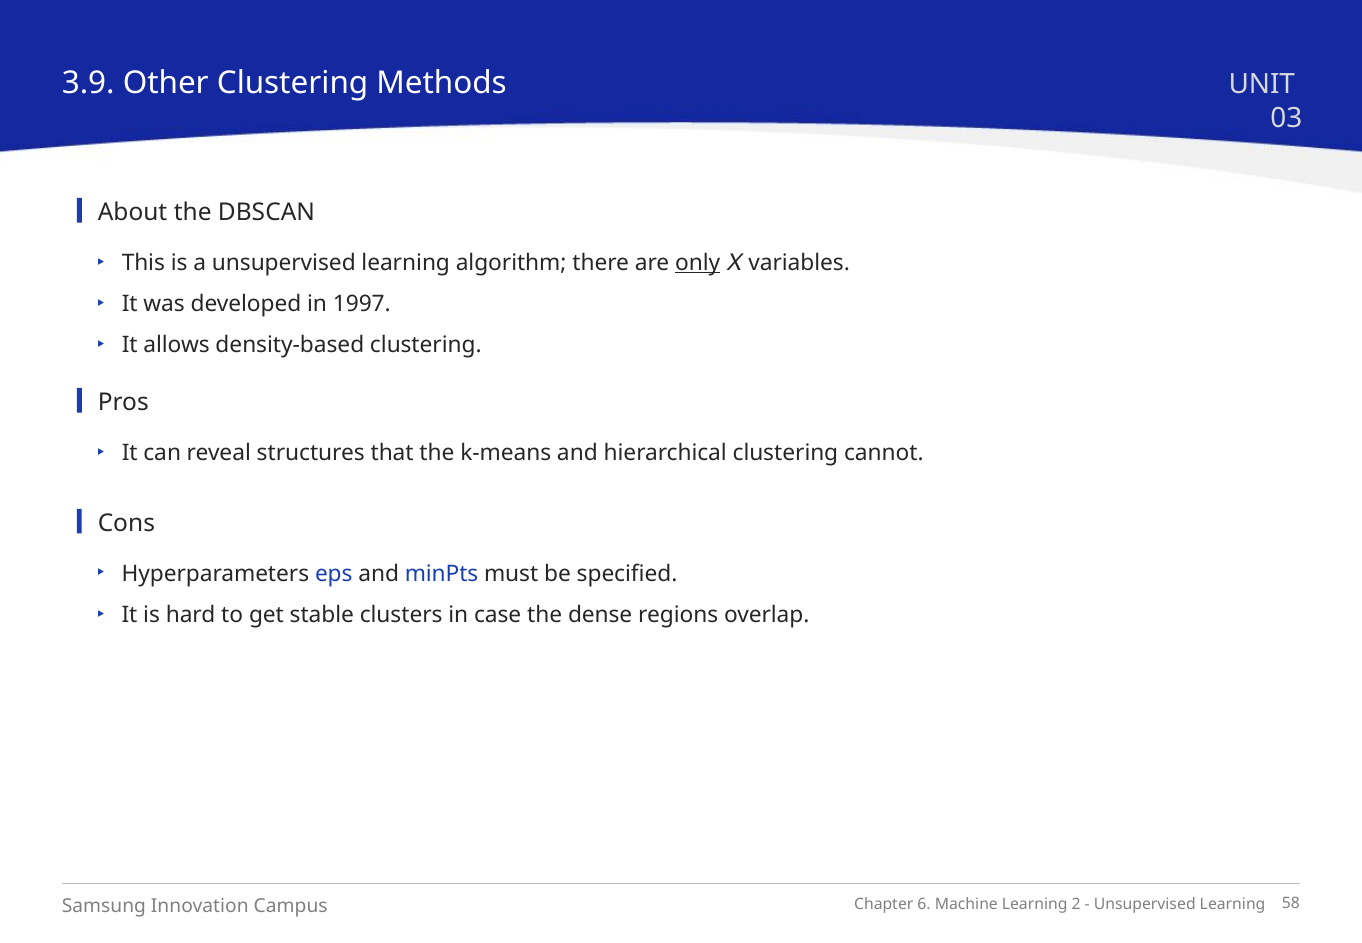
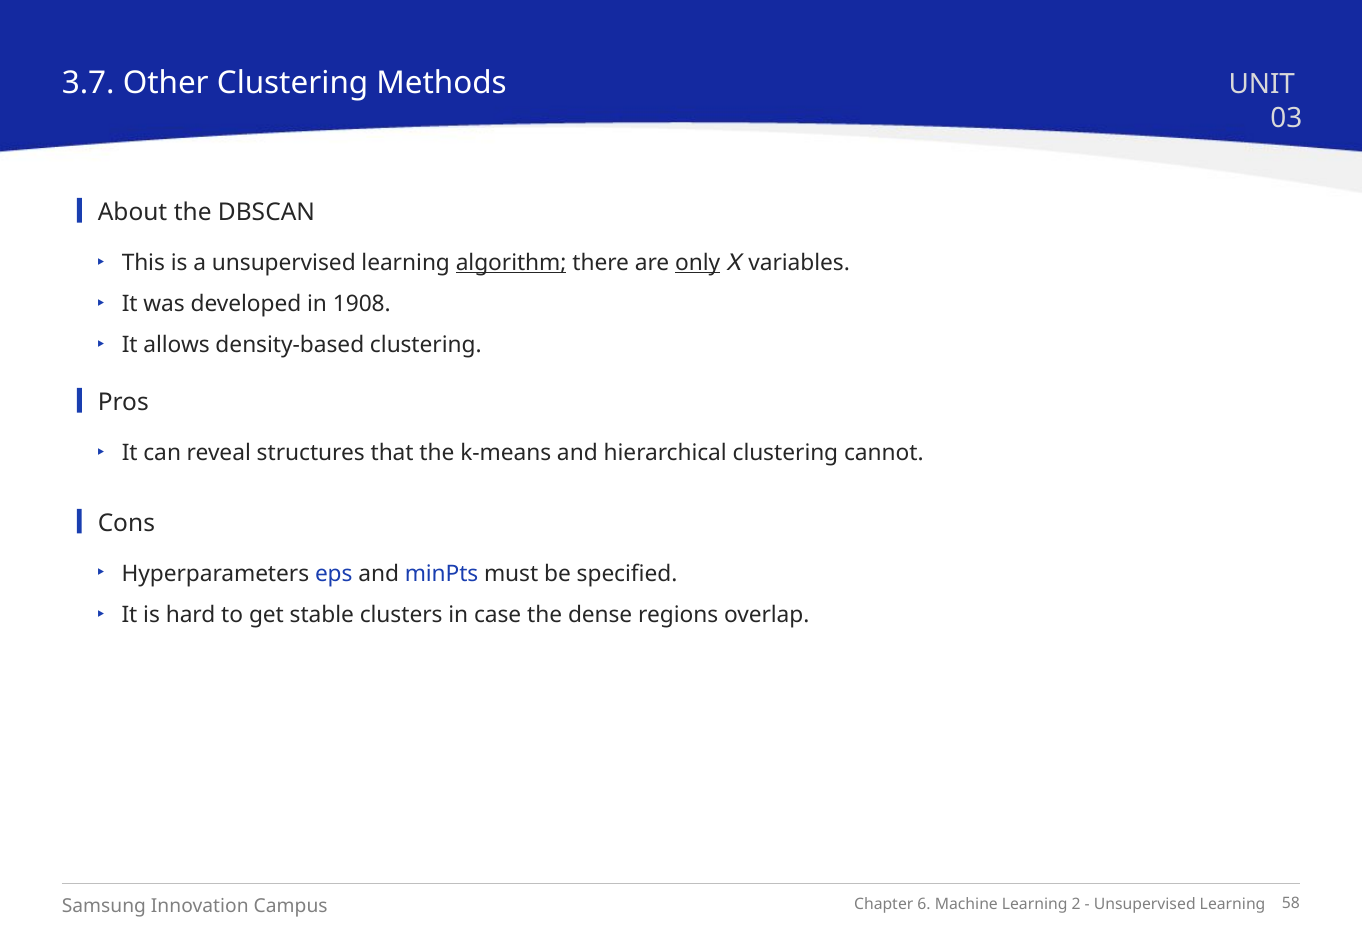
3.9: 3.9 -> 3.7
algorithm underline: none -> present
1997: 1997 -> 1908
